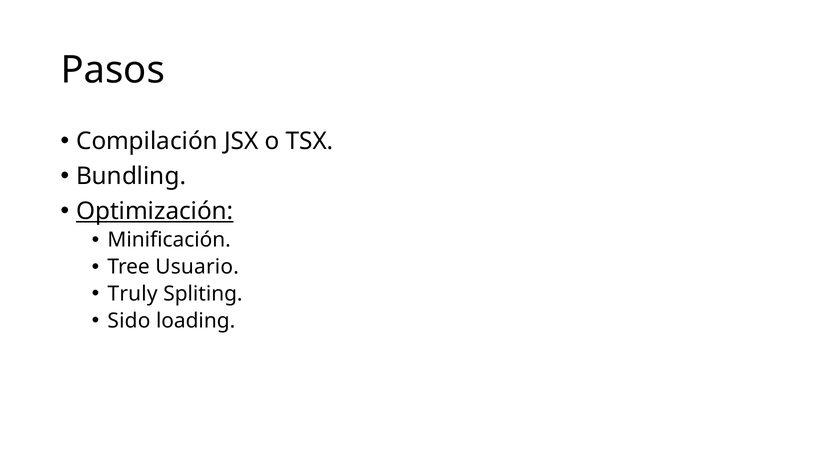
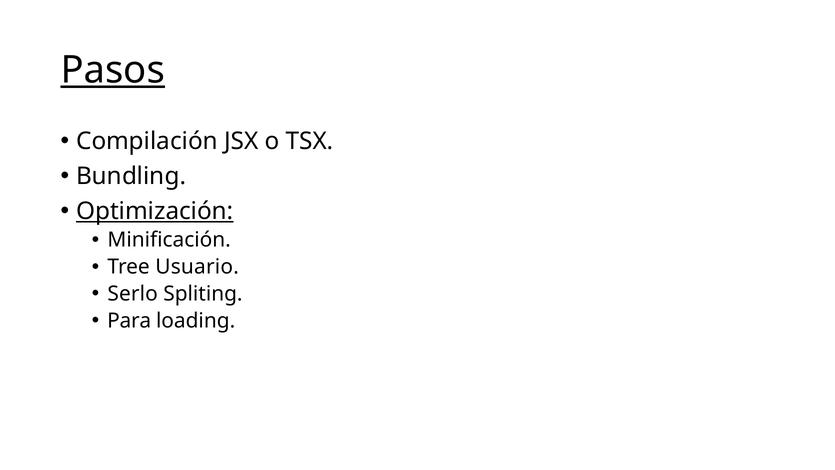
Pasos underline: none -> present
Truly: Truly -> Serlo
Sido: Sido -> Para
